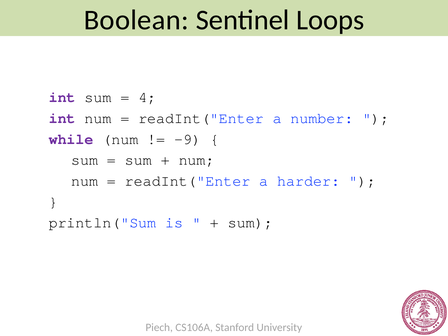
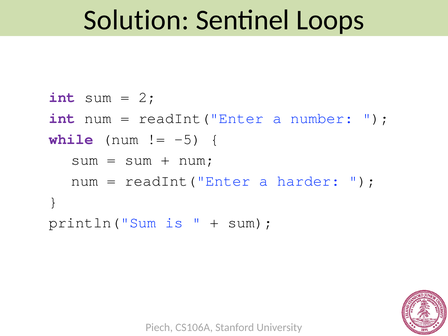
Boolean: Boolean -> Solution
4: 4 -> 2
-9: -9 -> -5
